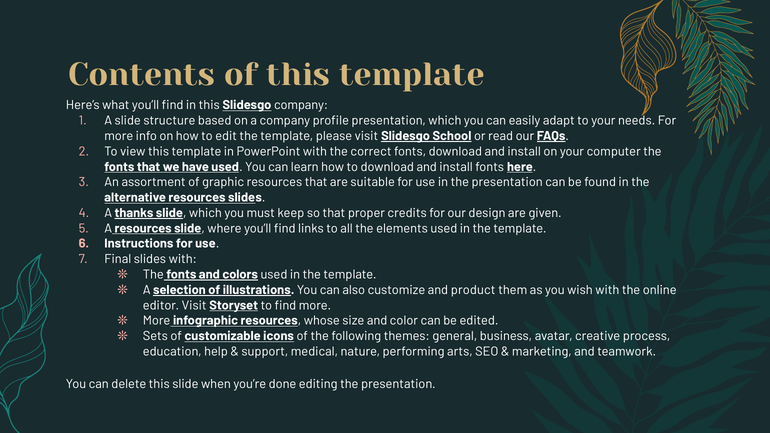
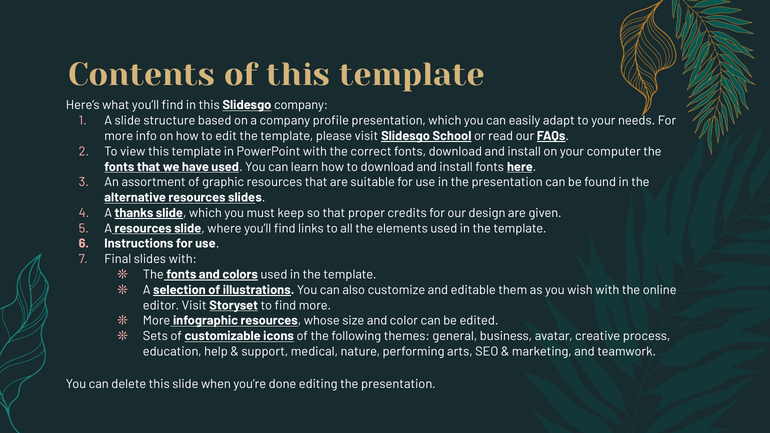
product: product -> editable
